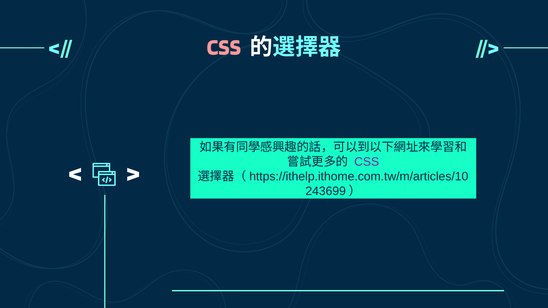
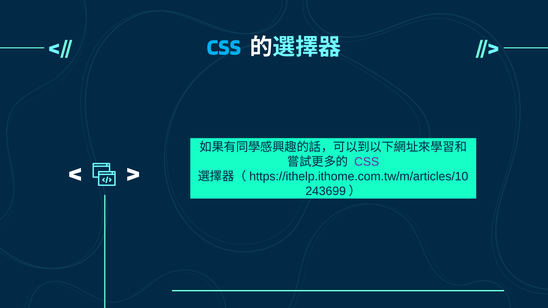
CSS at (224, 47) colour: pink -> light blue
